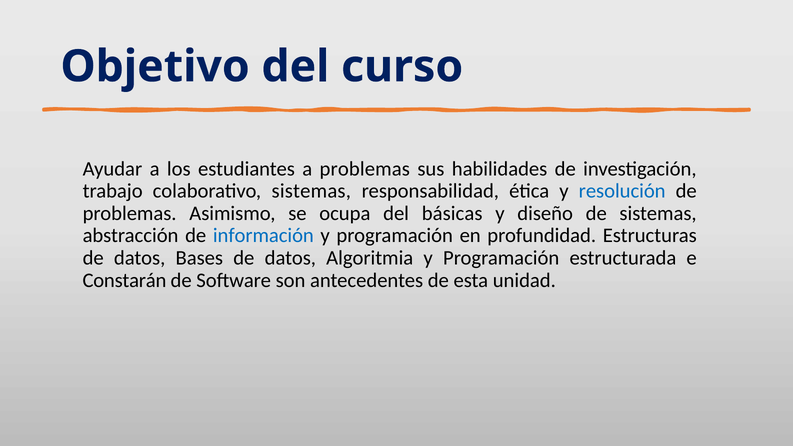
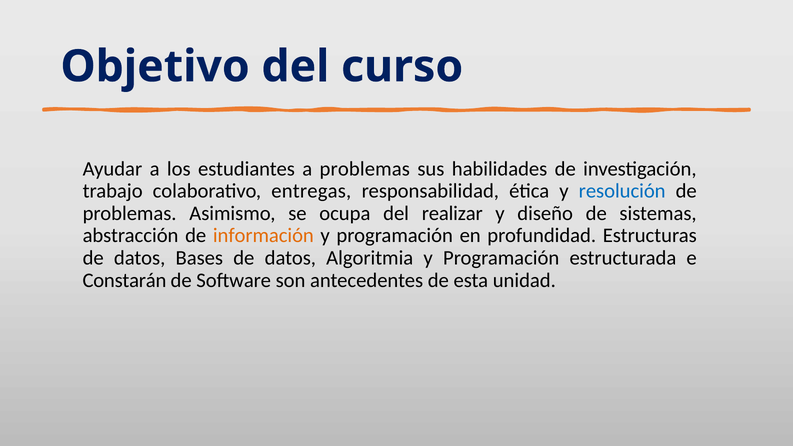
colaborativo sistemas: sistemas -> entregas
básicas: básicas -> realizar
información colour: blue -> orange
